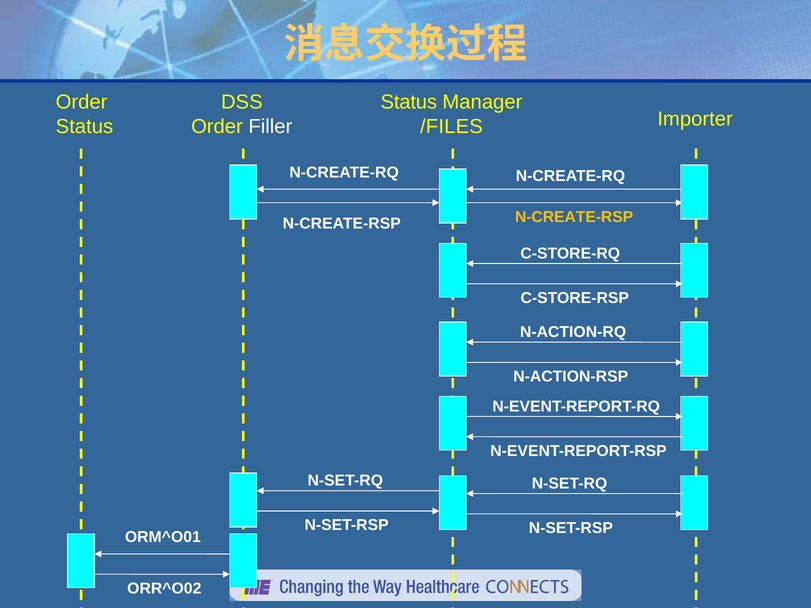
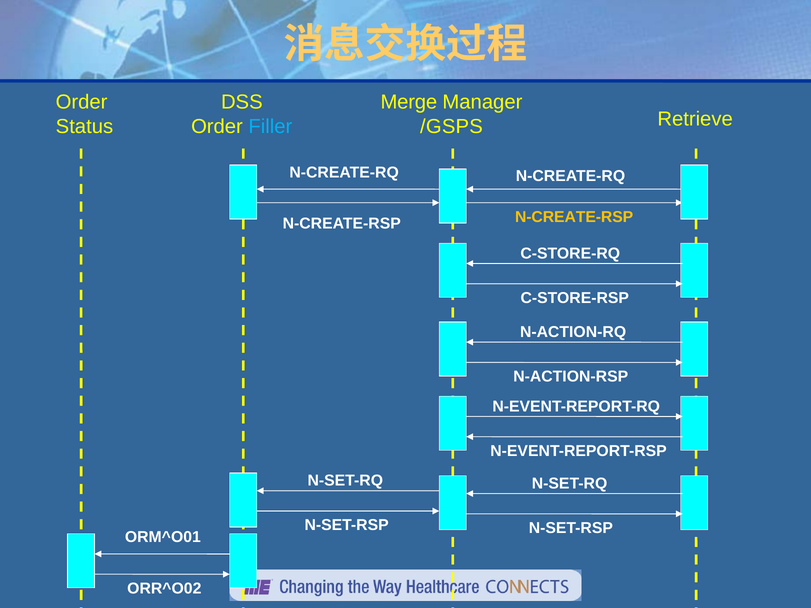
Status at (409, 102): Status -> Merge
Importer: Importer -> Retrieve
Filler colour: white -> light blue
/FILES: /FILES -> /GSPS
